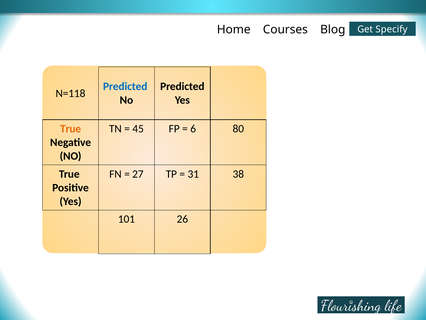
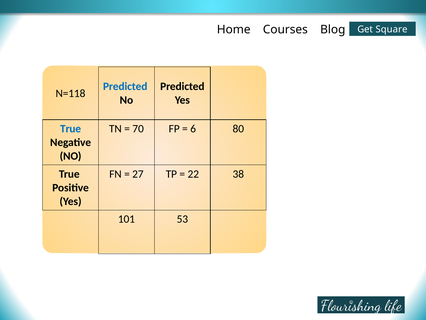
Specify: Specify -> Square
True at (71, 129) colour: orange -> blue
45: 45 -> 70
31: 31 -> 22
26: 26 -> 53
